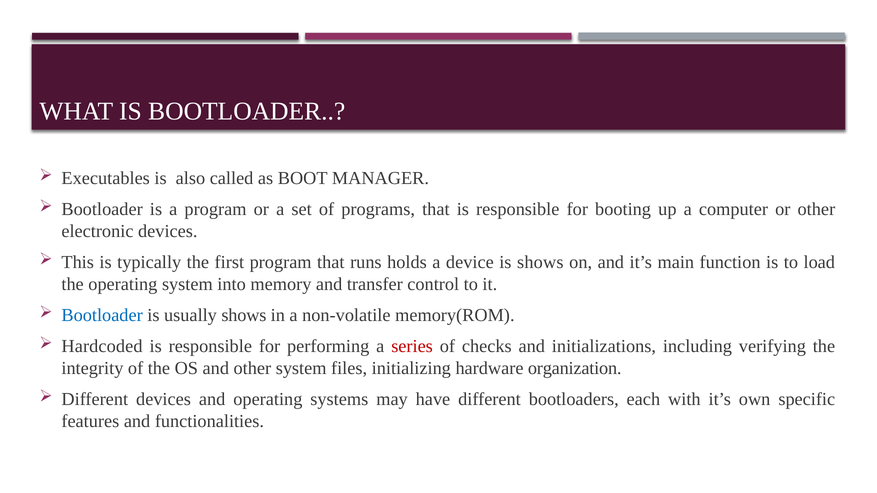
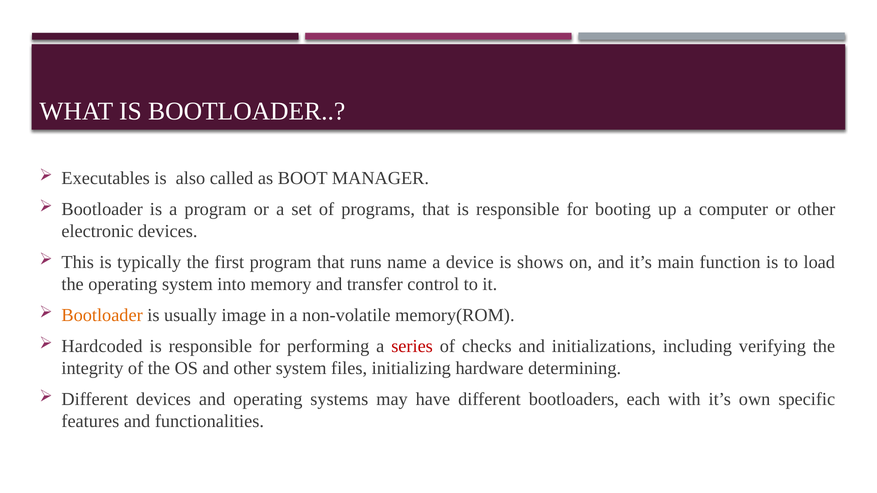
holds: holds -> name
Bootloader at (102, 315) colour: blue -> orange
usually shows: shows -> image
organization: organization -> determining
